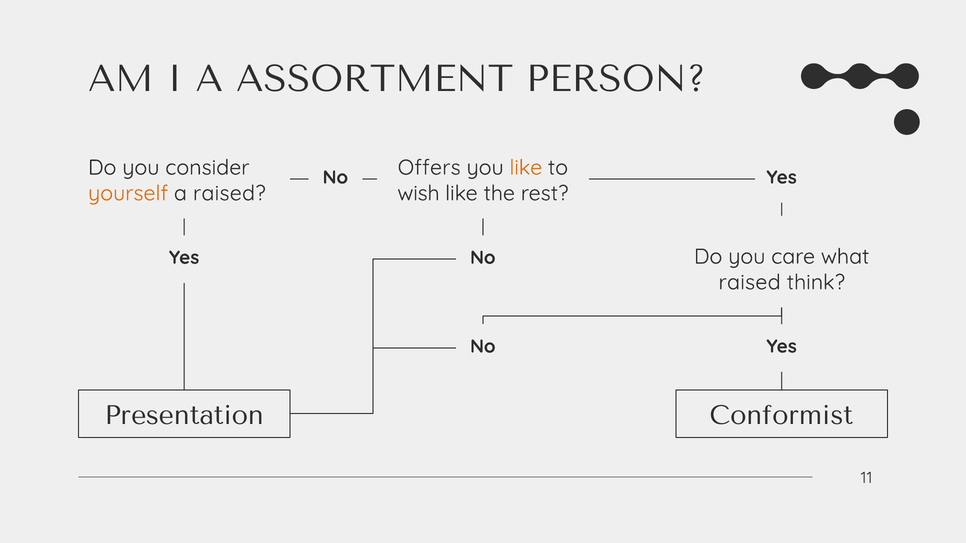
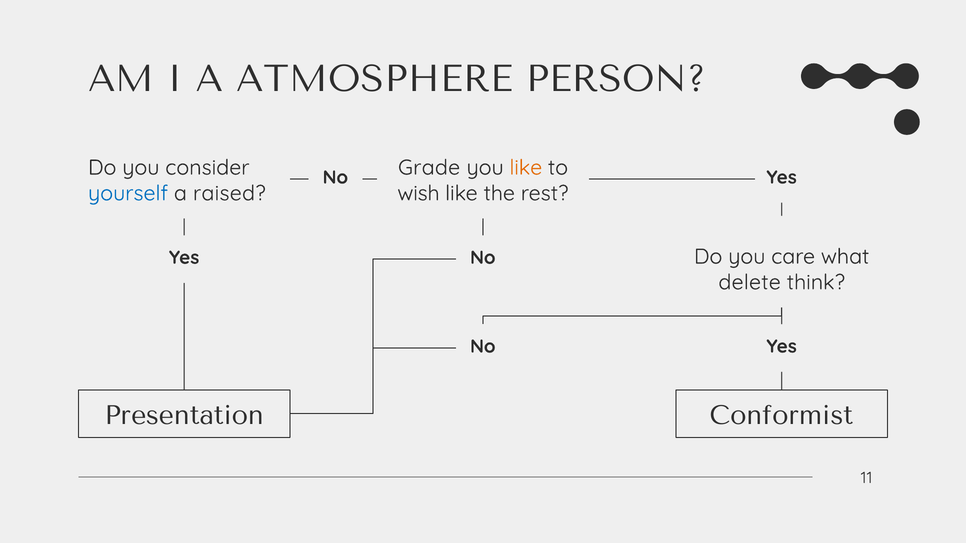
ASSORTMENT: ASSORTMENT -> ATMOSPHERE
Offers: Offers -> Grade
yourself colour: orange -> blue
raised at (750, 282): raised -> delete
